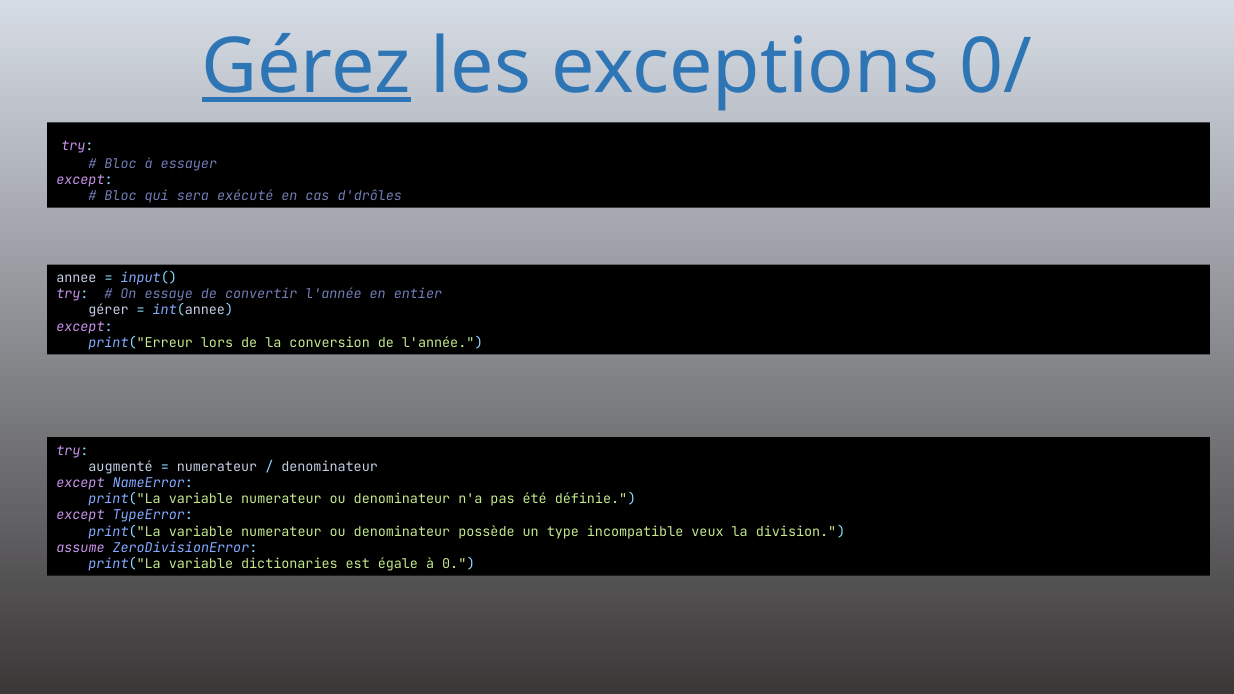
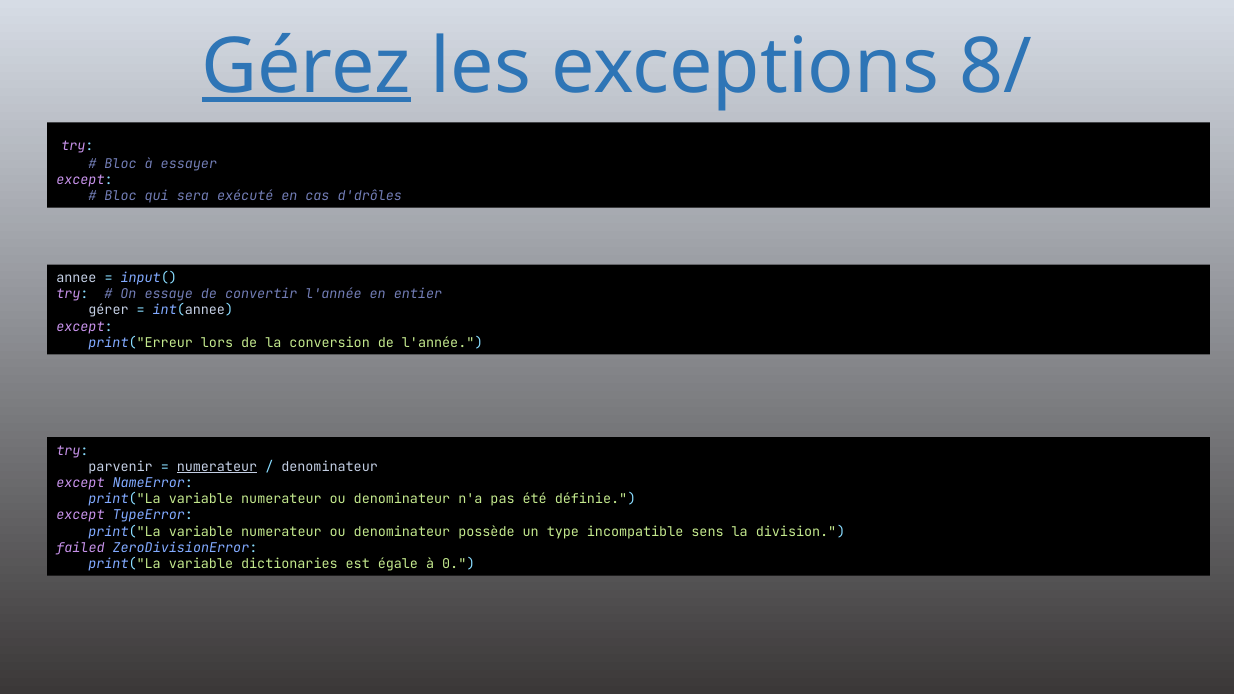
0/: 0/ -> 8/
augmenté: augmenté -> parvenir
numerateur at (217, 467) underline: none -> present
veux: veux -> sens
assume: assume -> failed
